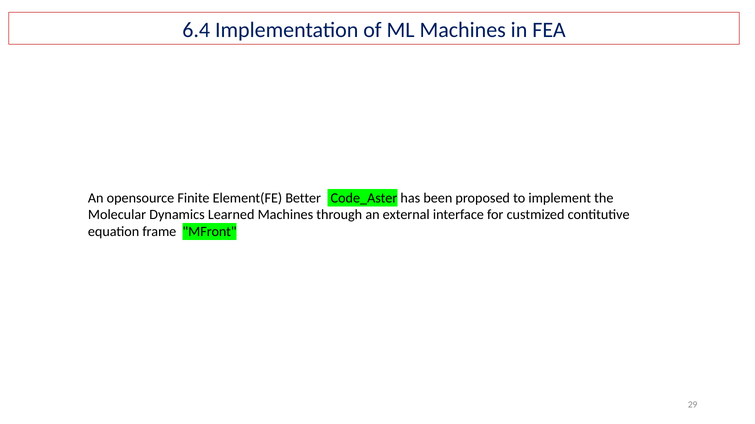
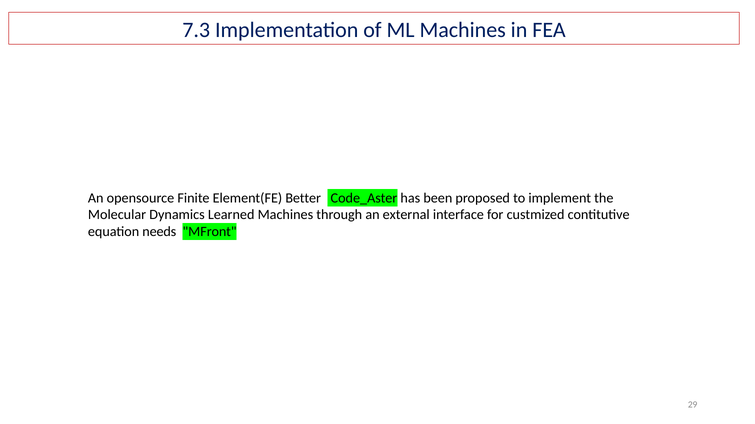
6.4: 6.4 -> 7.3
frame: frame -> needs
